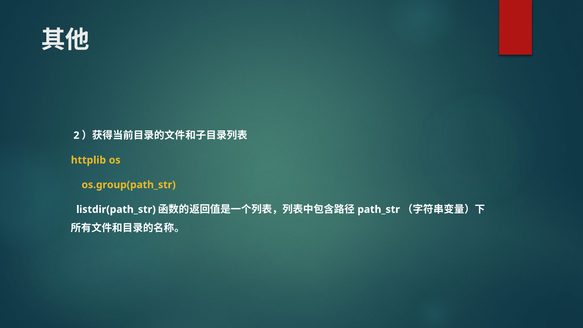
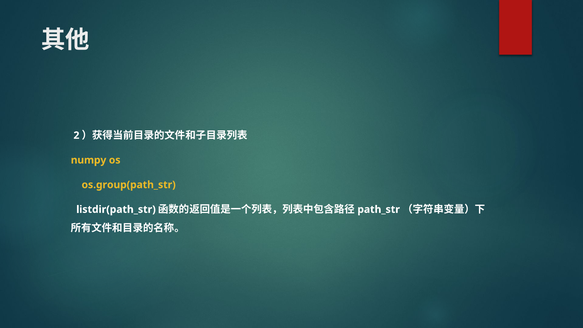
httplib: httplib -> numpy
